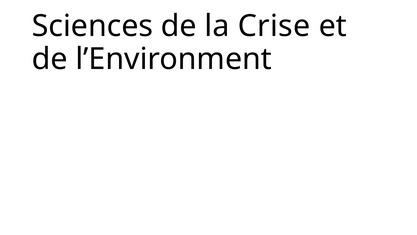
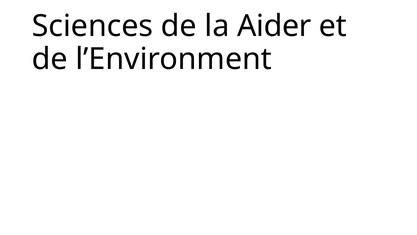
Crise: Crise -> Aider
